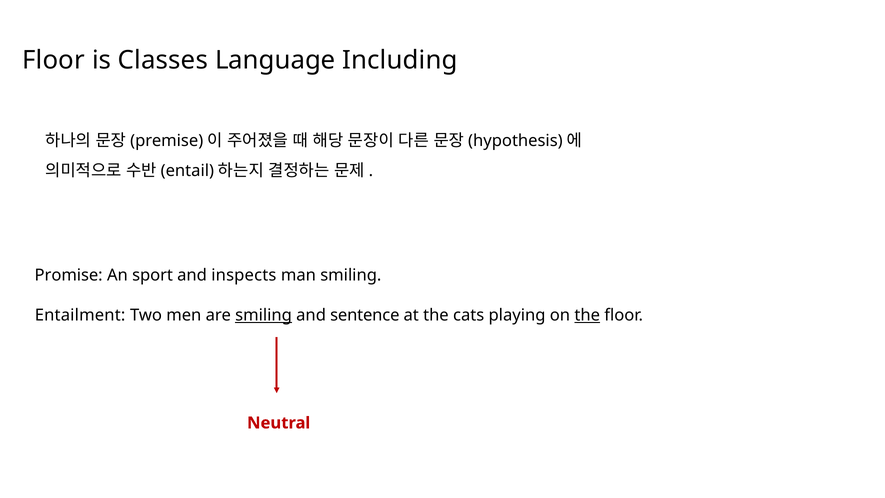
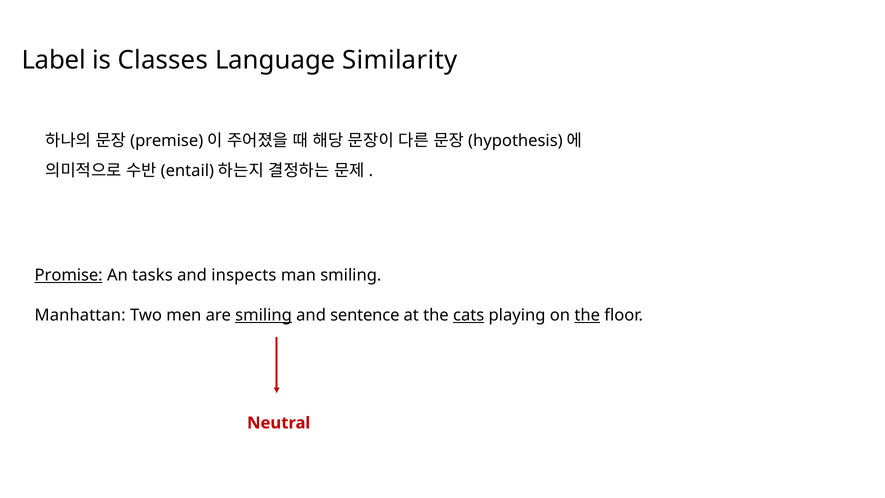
Floor at (54, 60): Floor -> Label
Including: Including -> Similarity
Promise underline: none -> present
sport: sport -> tasks
Entailment: Entailment -> Manhattan
cats underline: none -> present
